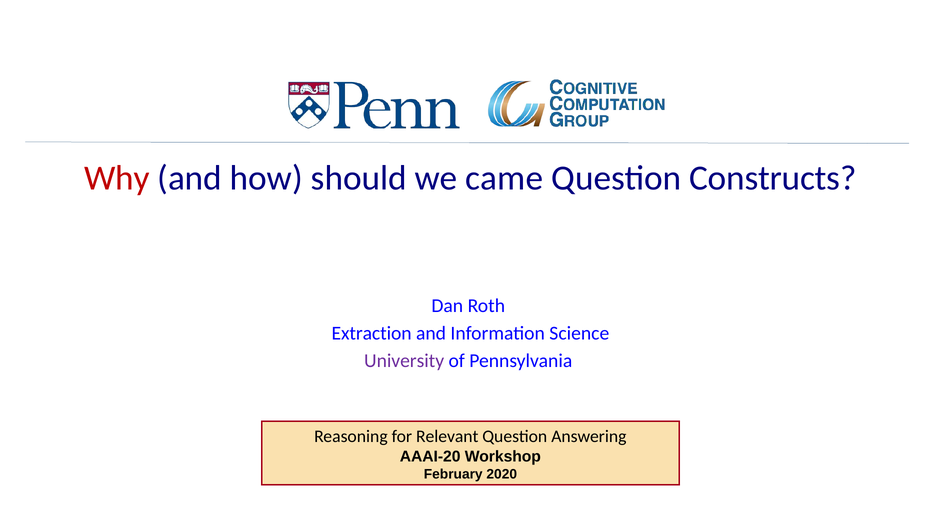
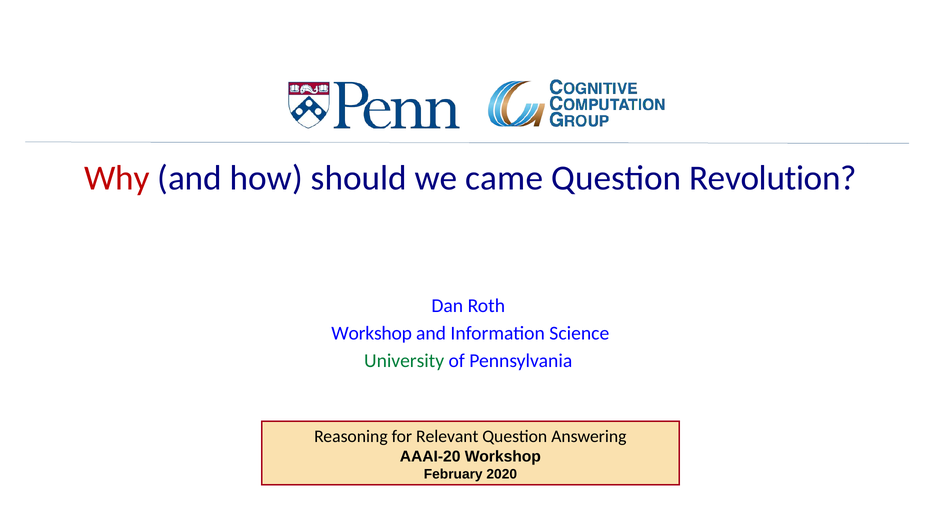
Constructs: Constructs -> Revolution
Extraction at (372, 334): Extraction -> Workshop
University colour: purple -> green
